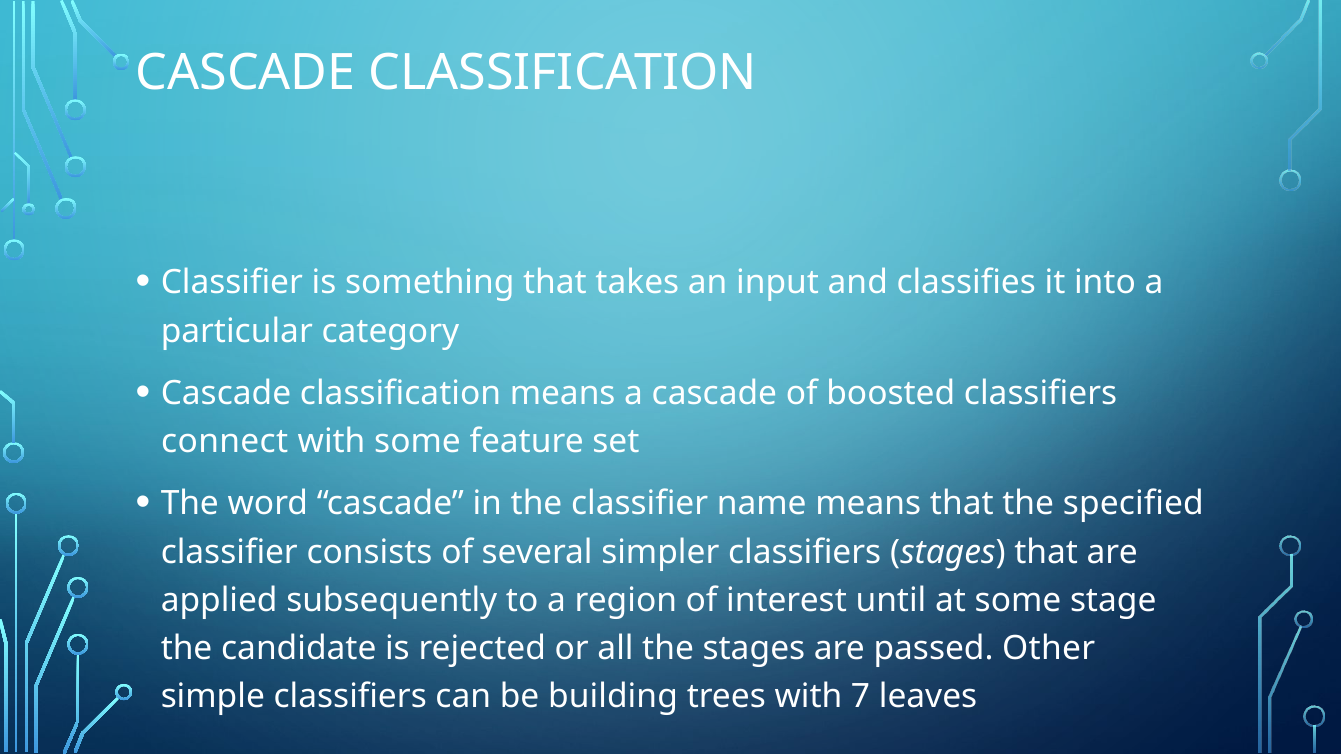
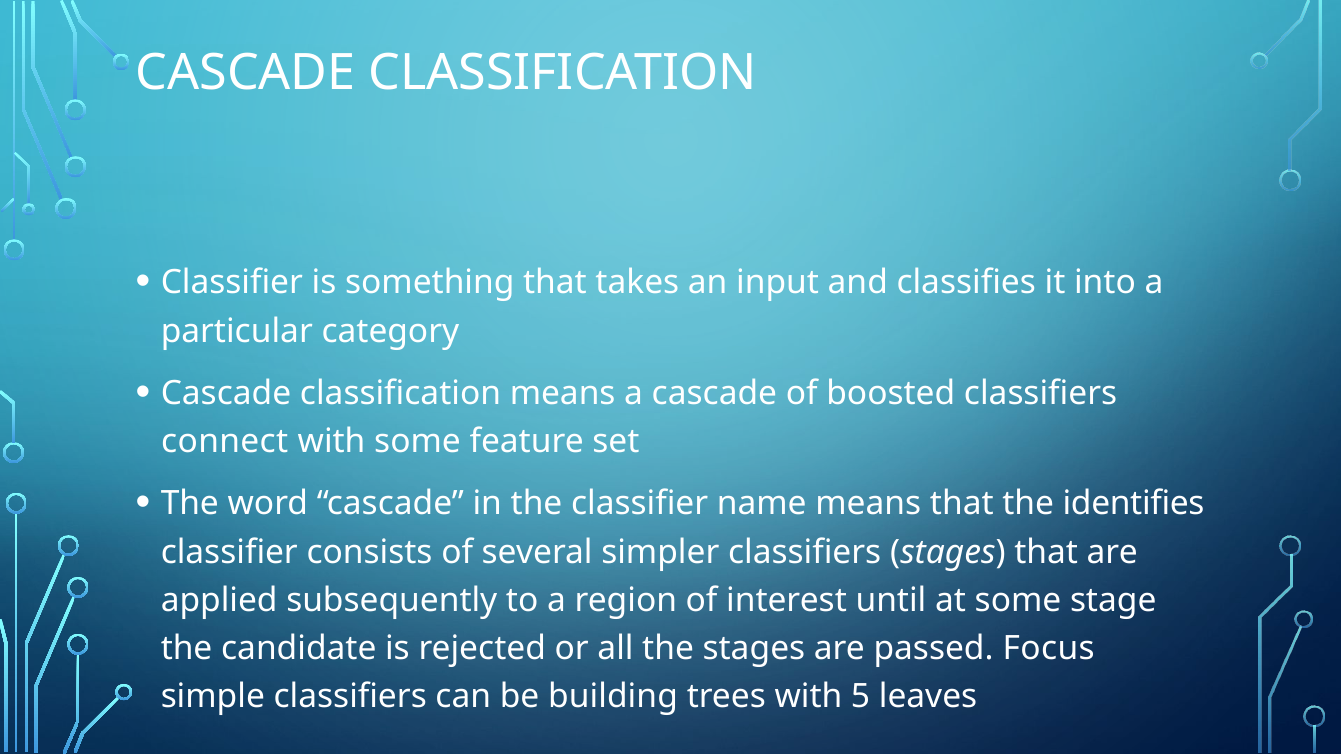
specified: specified -> identifies
Other: Other -> Focus
7: 7 -> 5
